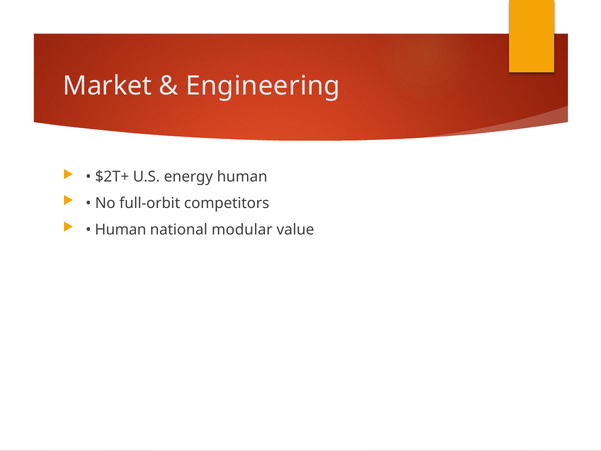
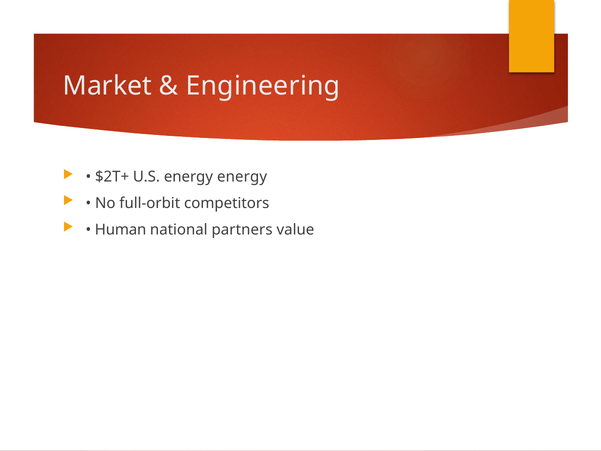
energy human: human -> energy
modular: modular -> partners
